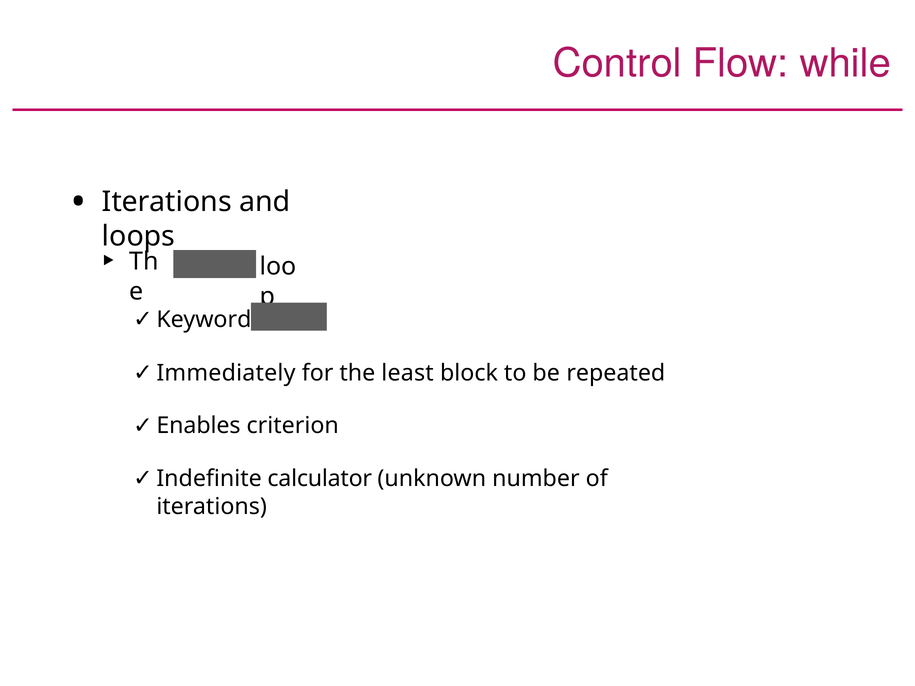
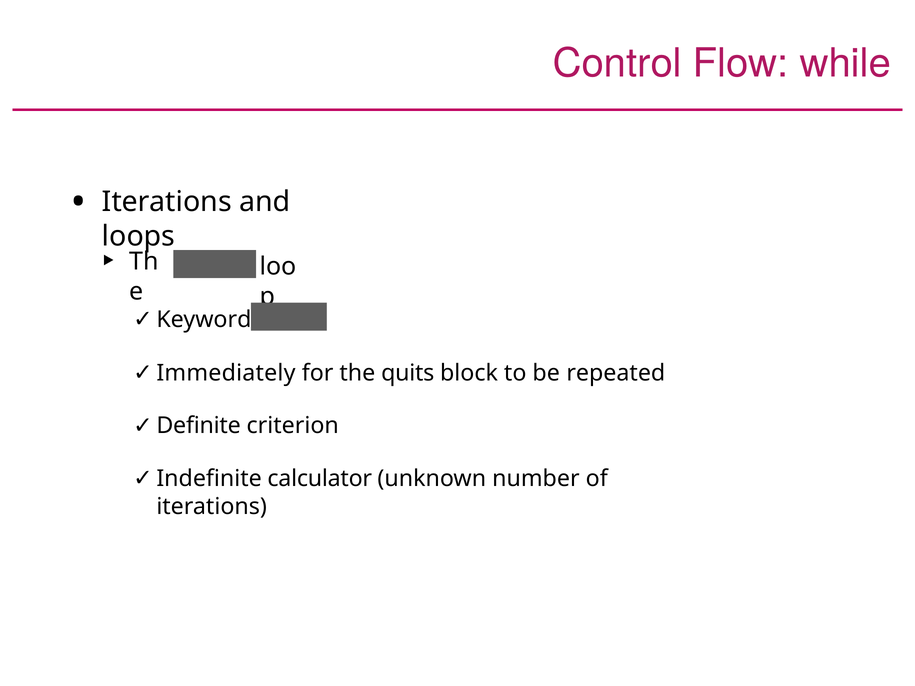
least: least -> quits
Enables: Enables -> Definite
